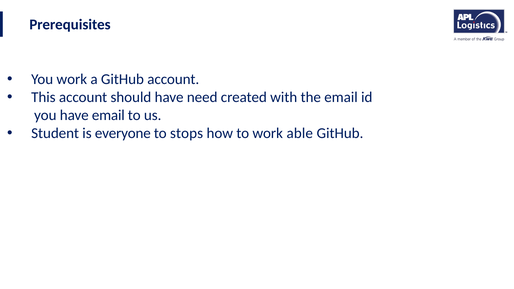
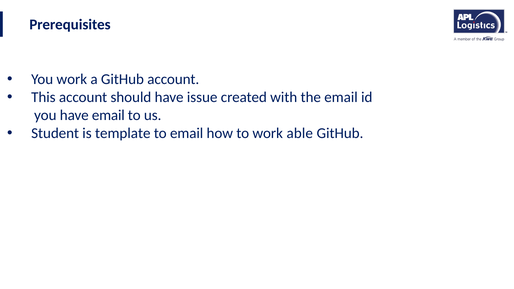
need: need -> issue
everyone: everyone -> template
to stops: stops -> email
